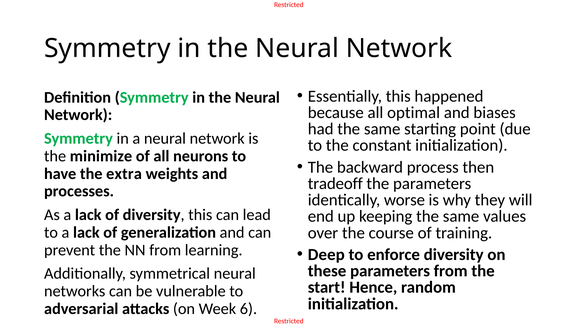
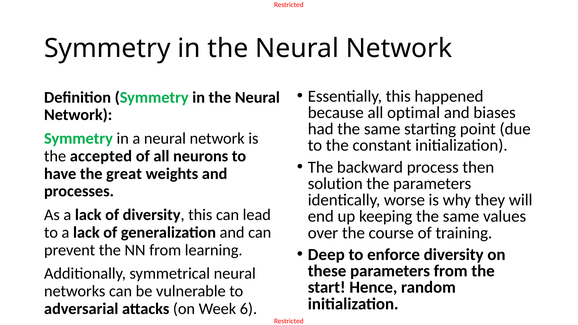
minimize: minimize -> accepted
extra: extra -> great
tradeoff: tradeoff -> solution
